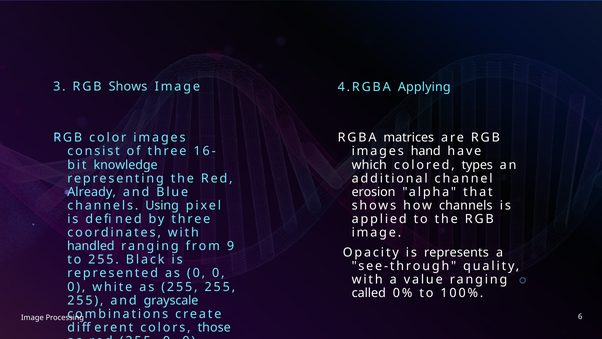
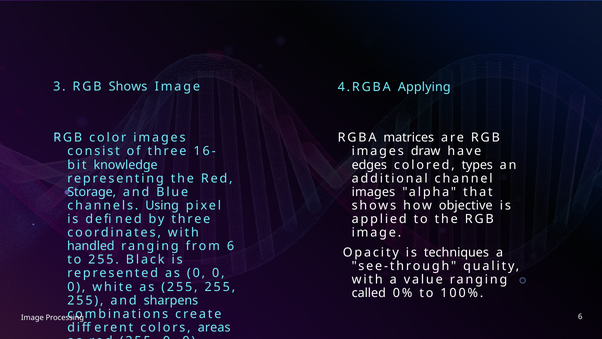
hand: hand -> draw
which: which -> edges
Already: Already -> Storage
erosion at (374, 192): erosion -> images
how channels: channels -> objective
from 9: 9 -> 6
represents: represents -> techniques
grayscale: grayscale -> sharpens
those: those -> areas
